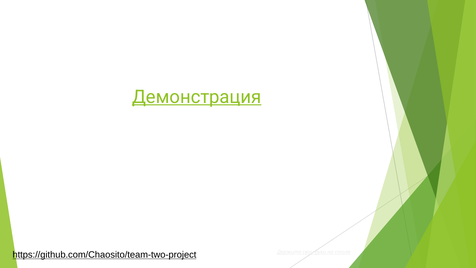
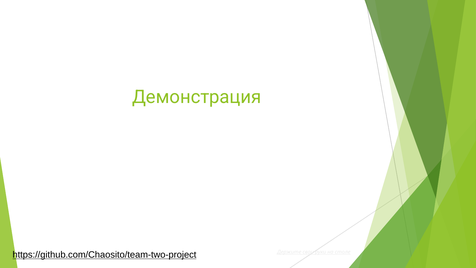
Демонстрация underline: present -> none
